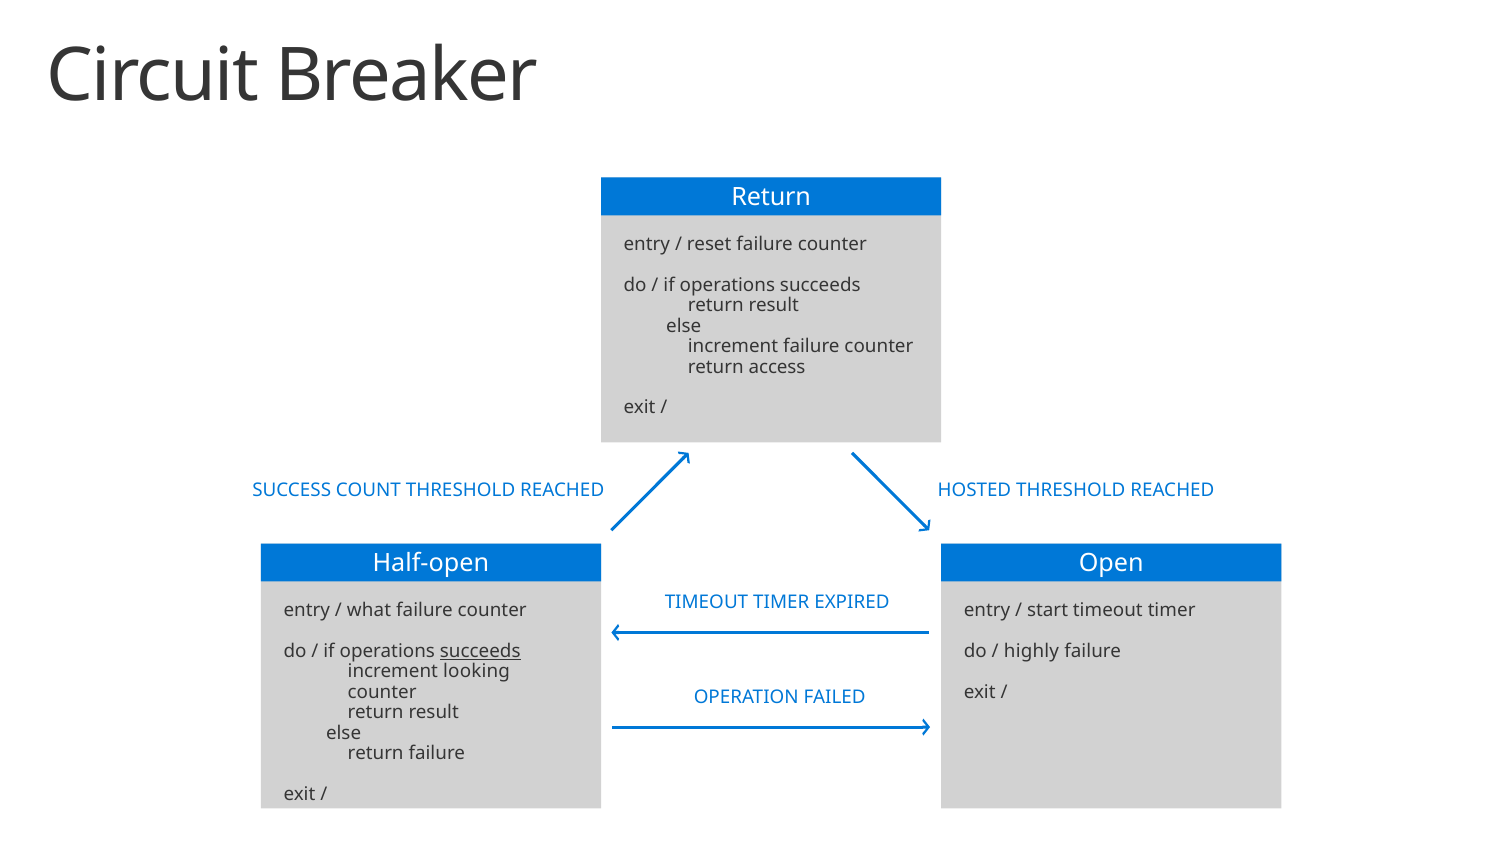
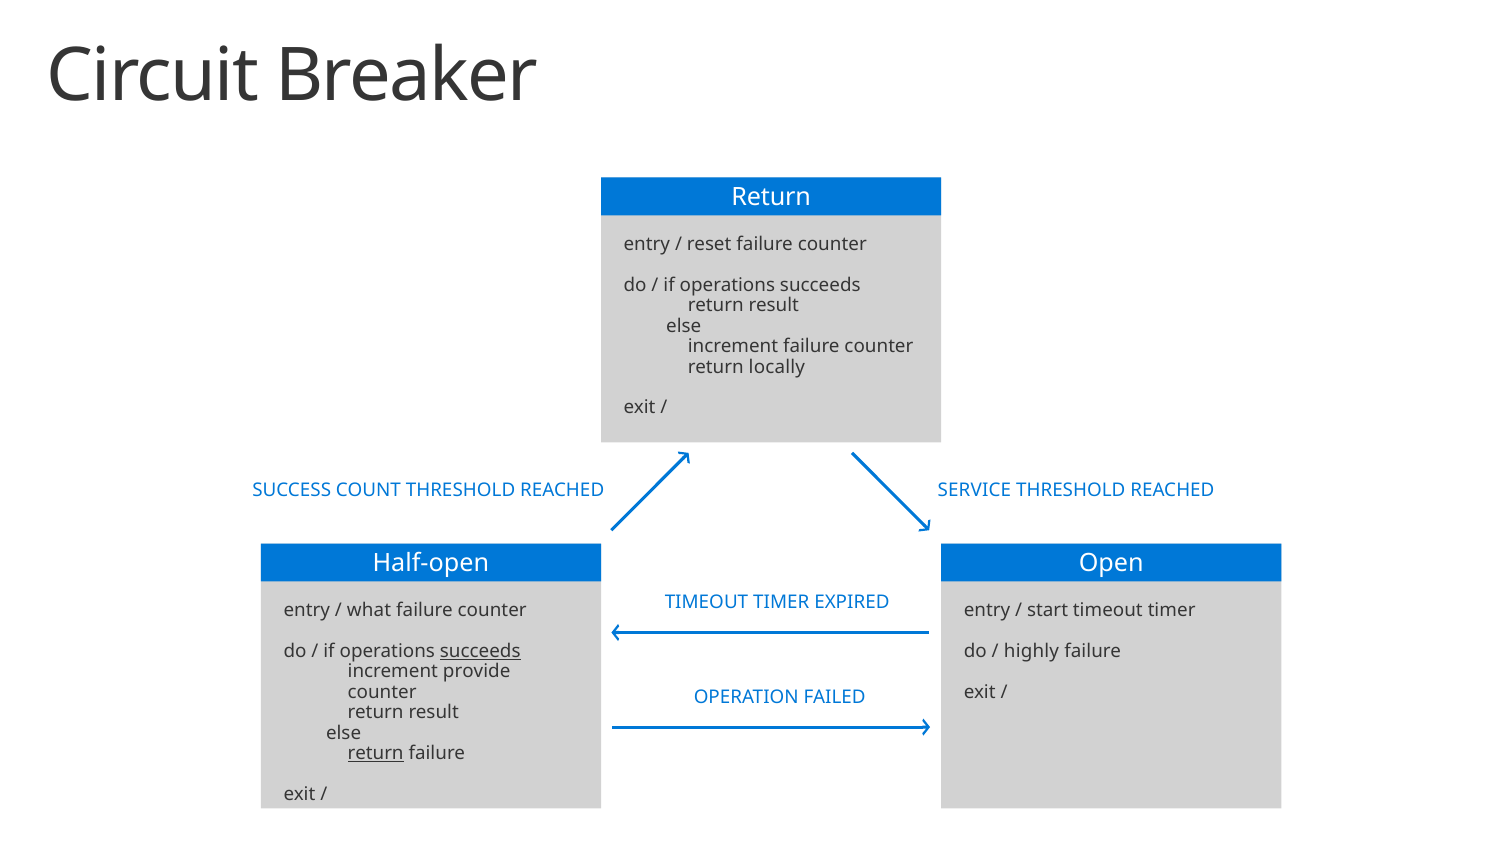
access: access -> locally
HOSTED: HOSTED -> SERVICE
looking: looking -> provide
return at (376, 753) underline: none -> present
